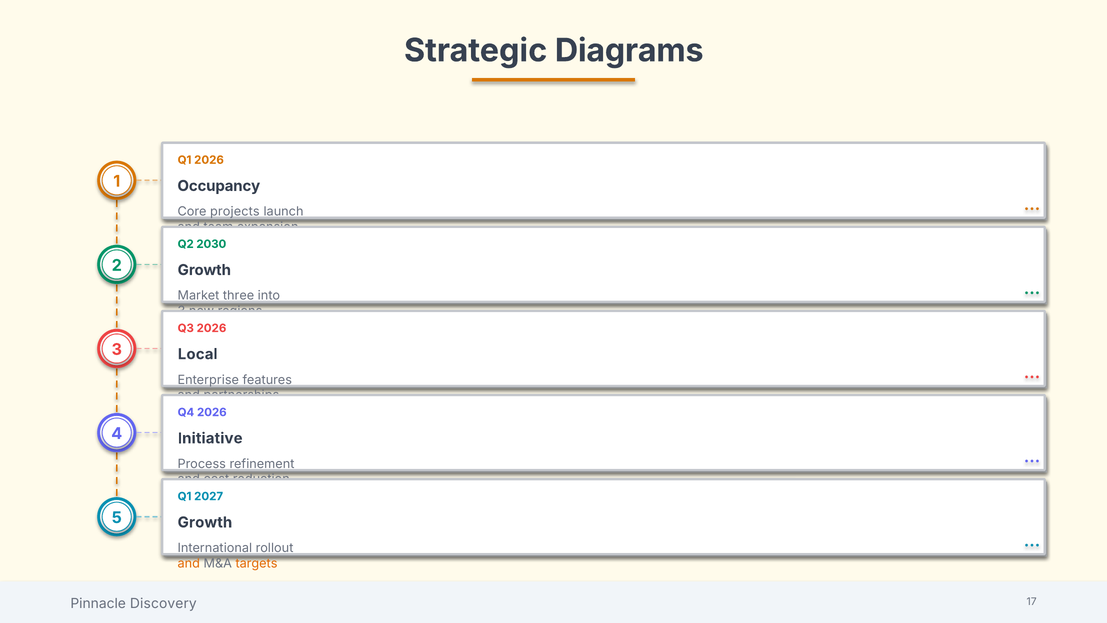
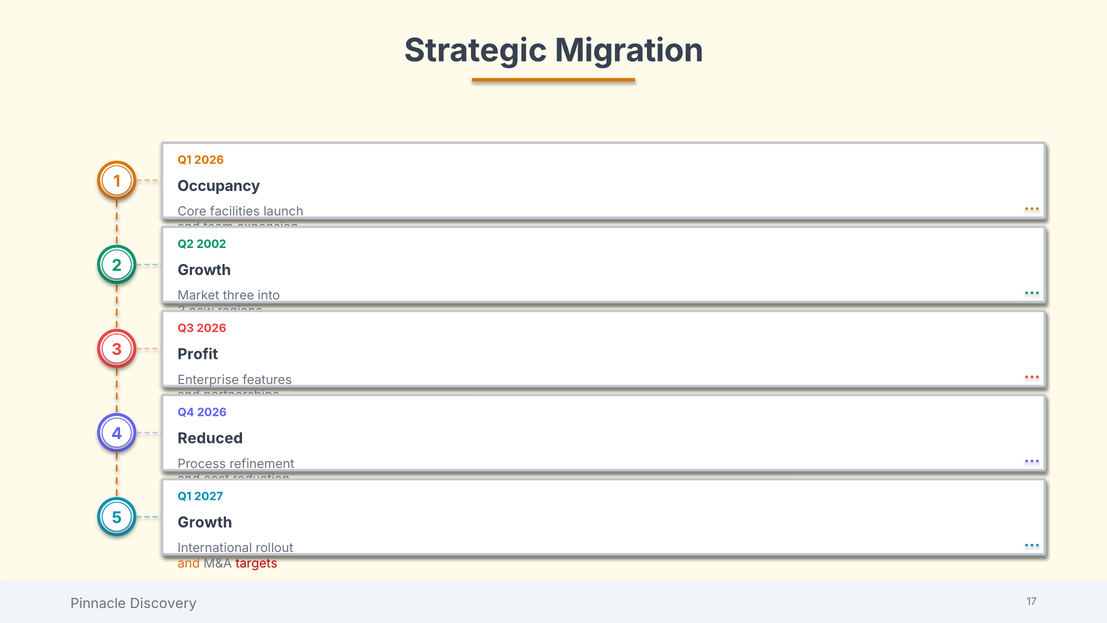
Diagrams: Diagrams -> Migration
projects: projects -> facilities
2030: 2030 -> 2002
Local: Local -> Profit
Initiative: Initiative -> Reduced
targets colour: orange -> red
